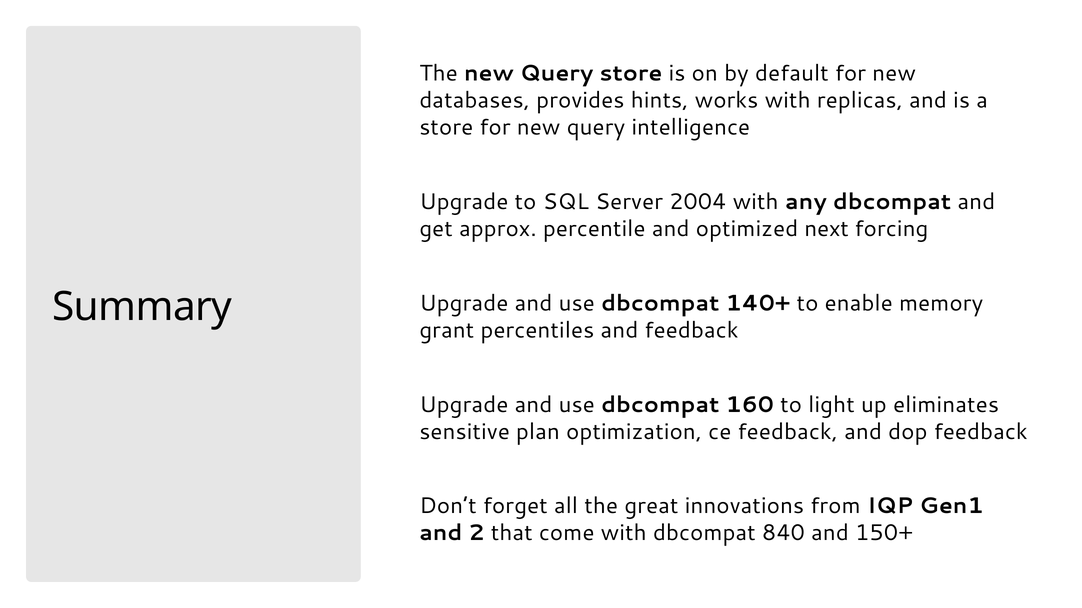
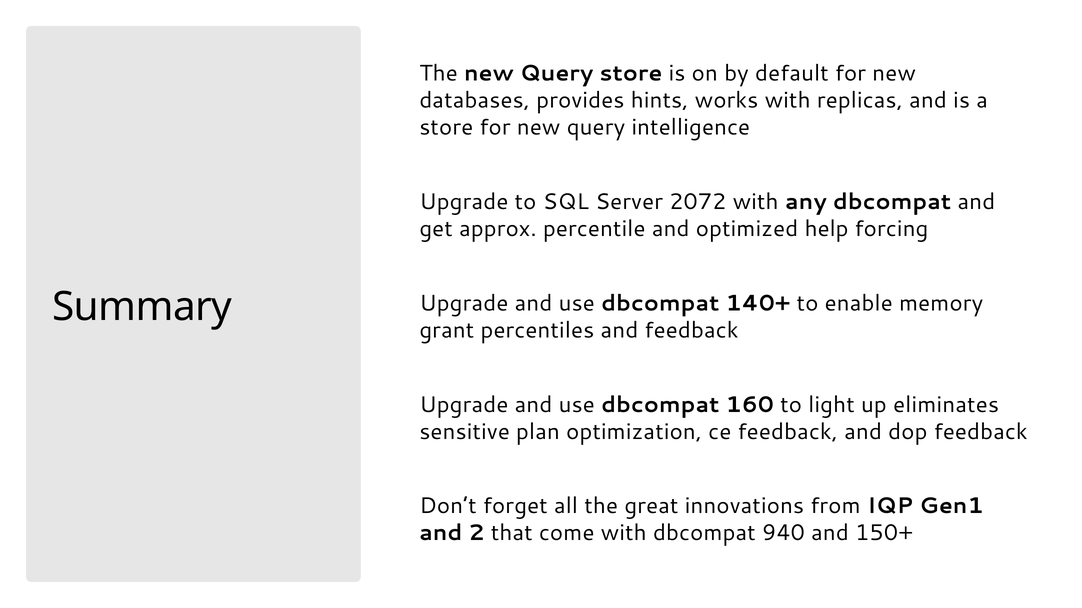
2004: 2004 -> 2072
next: next -> help
840: 840 -> 940
